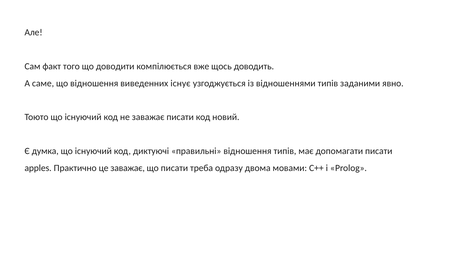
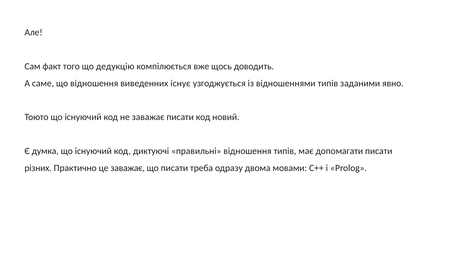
доводити: доводити -> дедукцію
apples: apples -> різних
